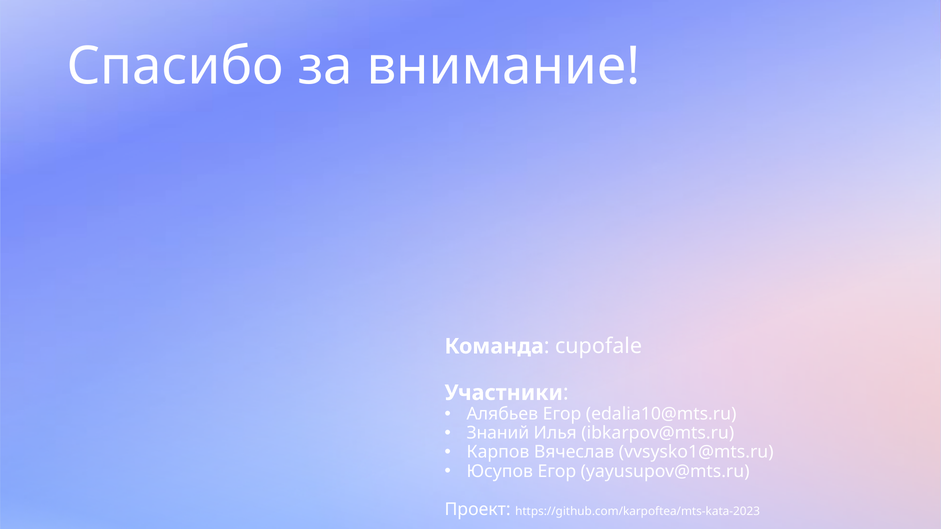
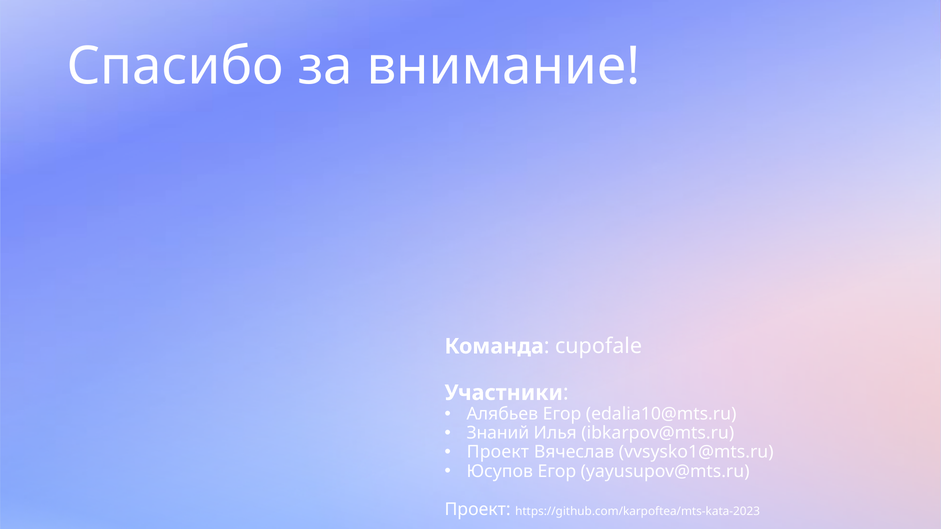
Карпов at (498, 452): Карпов -> Проект
